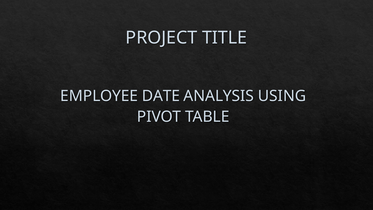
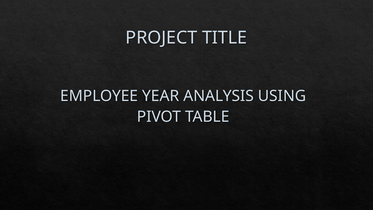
DATE: DATE -> YEAR
